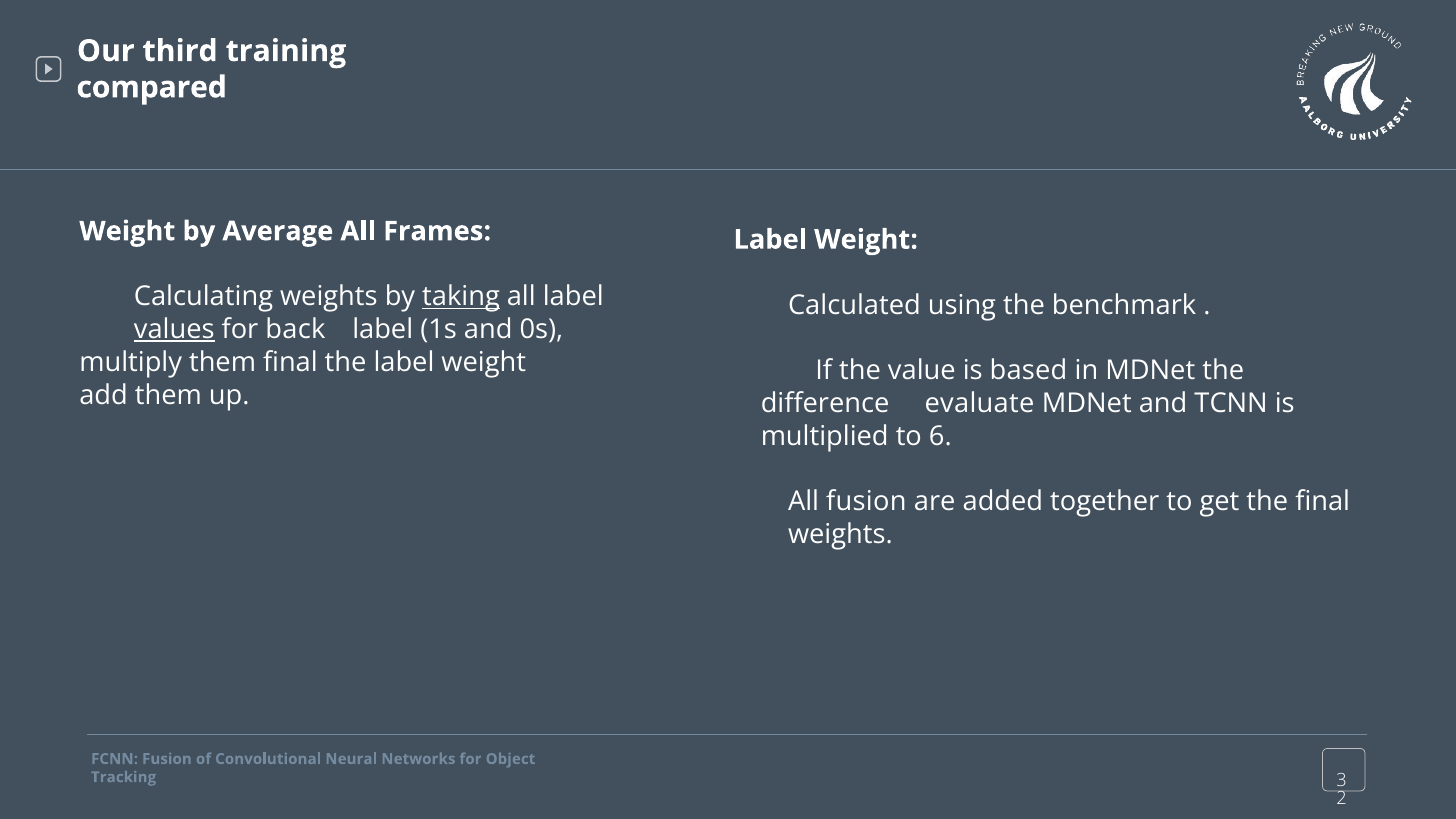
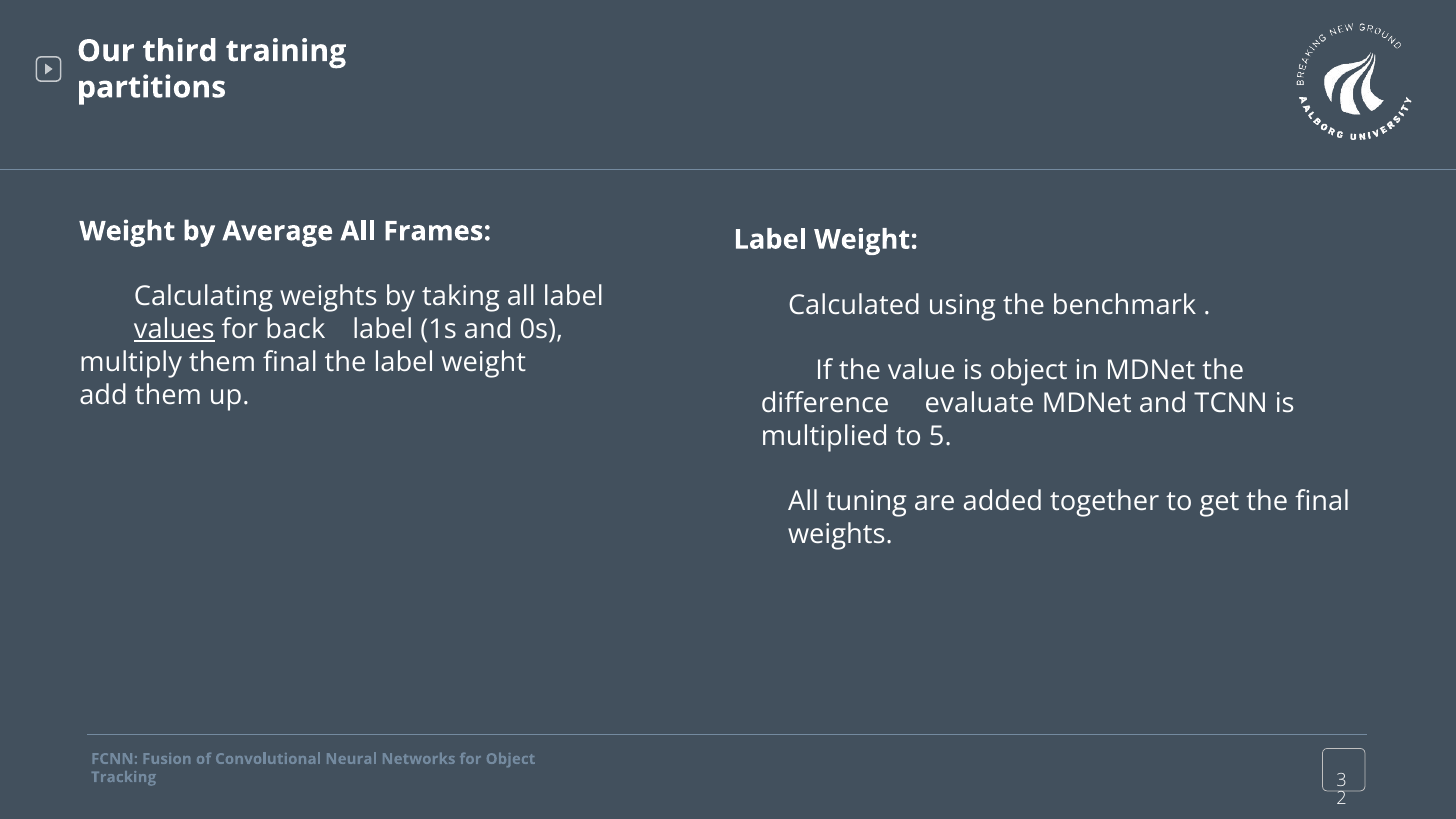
compared: compared -> partitions
taking underline: present -> none
is based: based -> object
6: 6 -> 5
All fusion: fusion -> tuning
